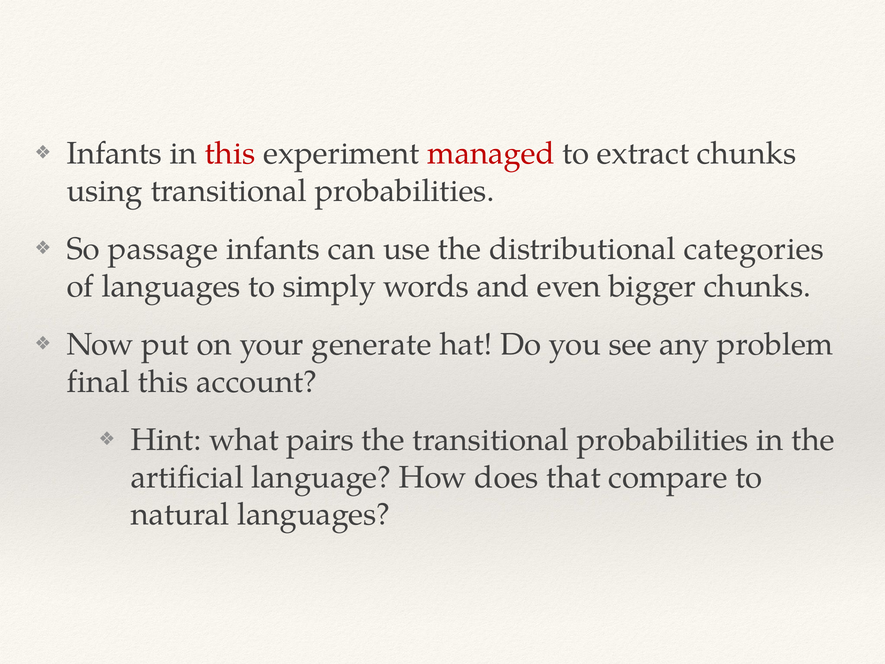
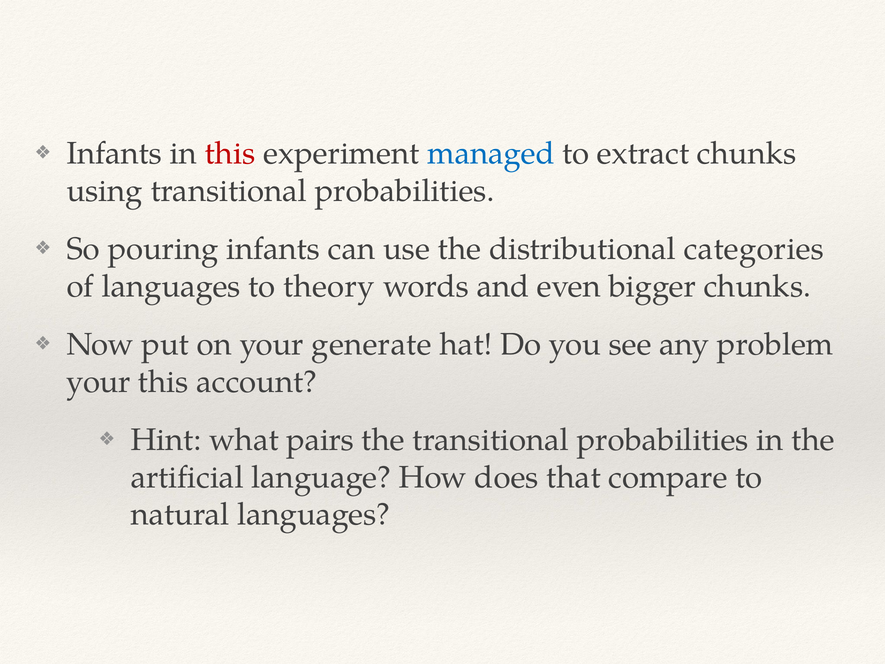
managed colour: red -> blue
passage: passage -> pouring
simply: simply -> theory
final at (98, 382): final -> your
